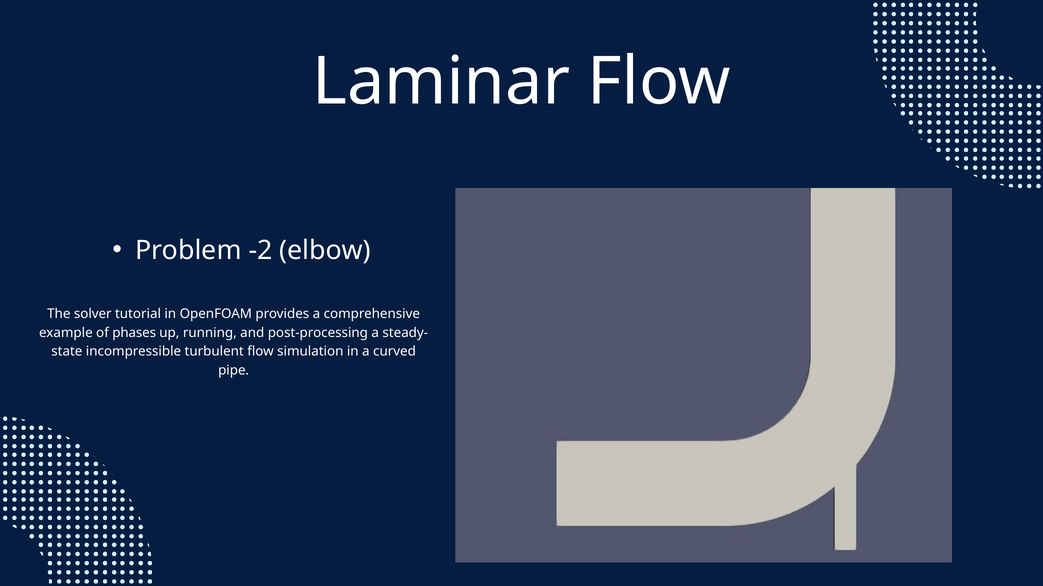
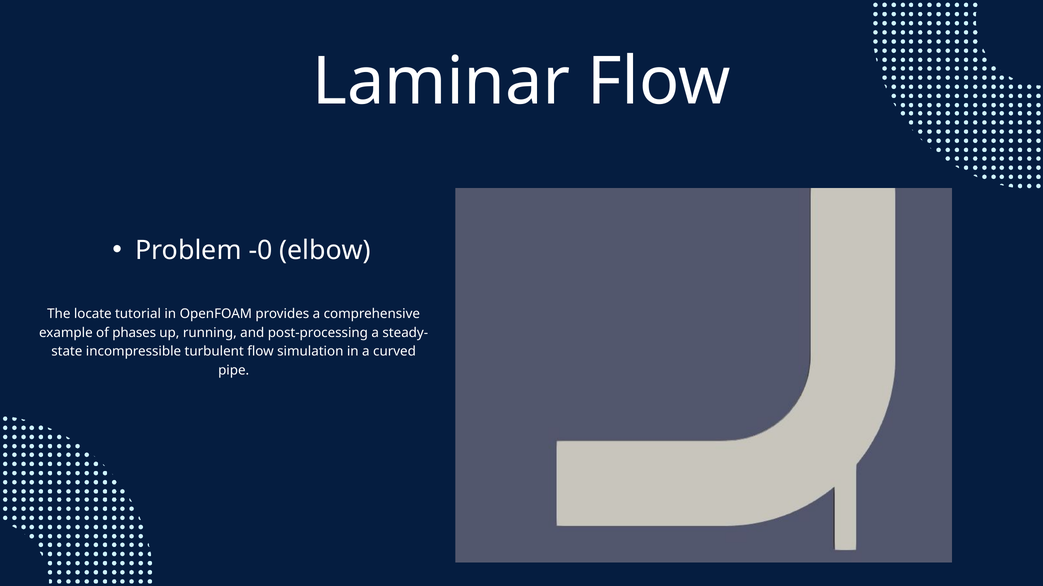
-2: -2 -> -0
solver: solver -> locate
